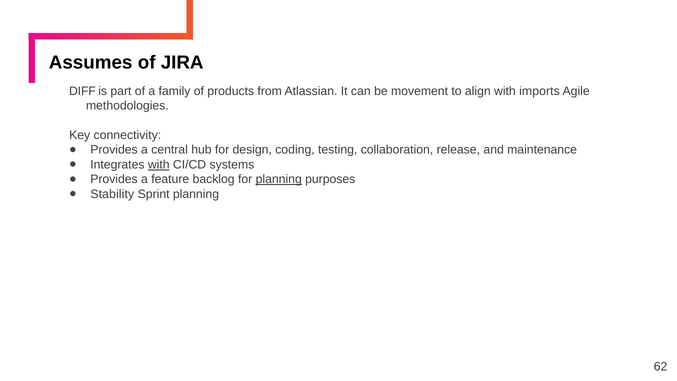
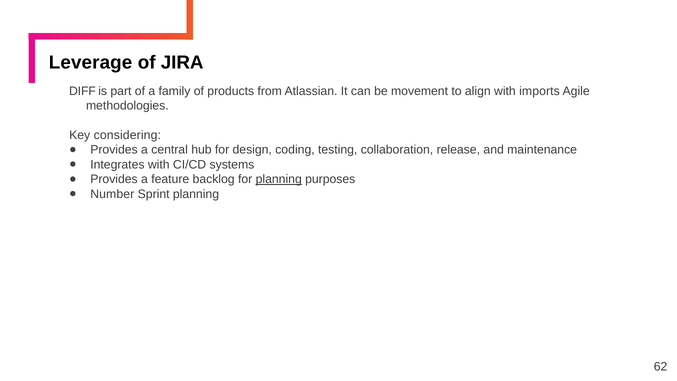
Assumes: Assumes -> Leverage
connectivity: connectivity -> considering
with at (159, 165) underline: present -> none
Stability: Stability -> Number
